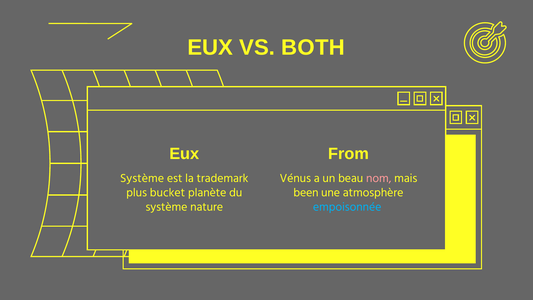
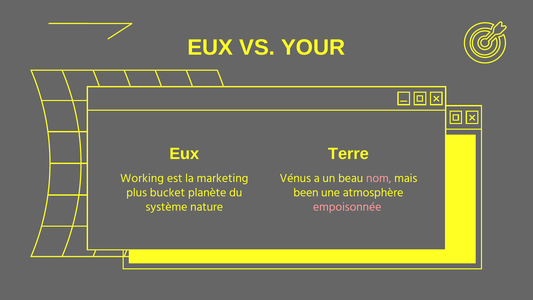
BOTH: BOTH -> YOUR
From: From -> Terre
Système at (142, 178): Système -> Working
trademark: trademark -> marketing
empoisonnée colour: light blue -> pink
